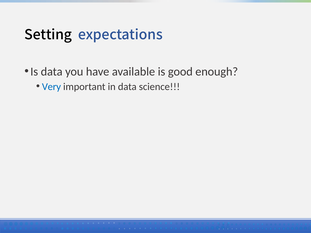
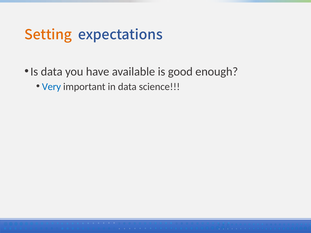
Setting colour: black -> orange
